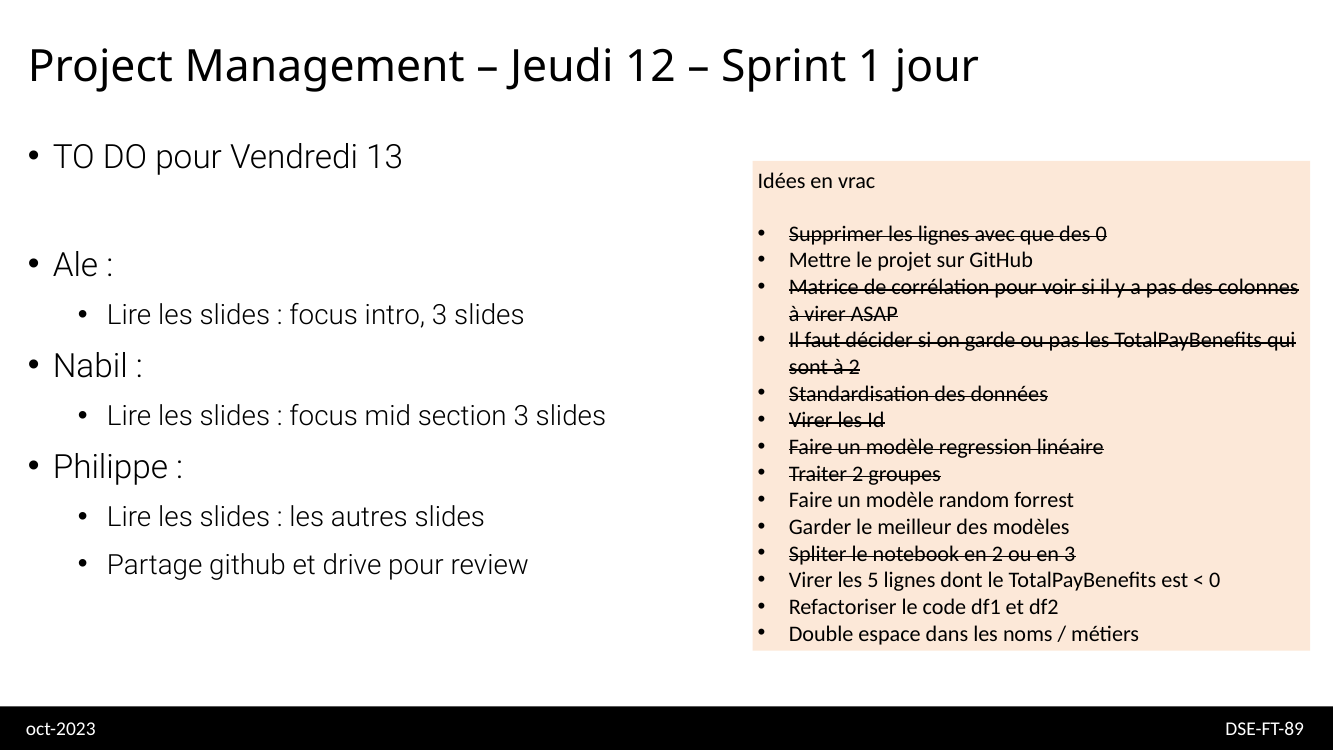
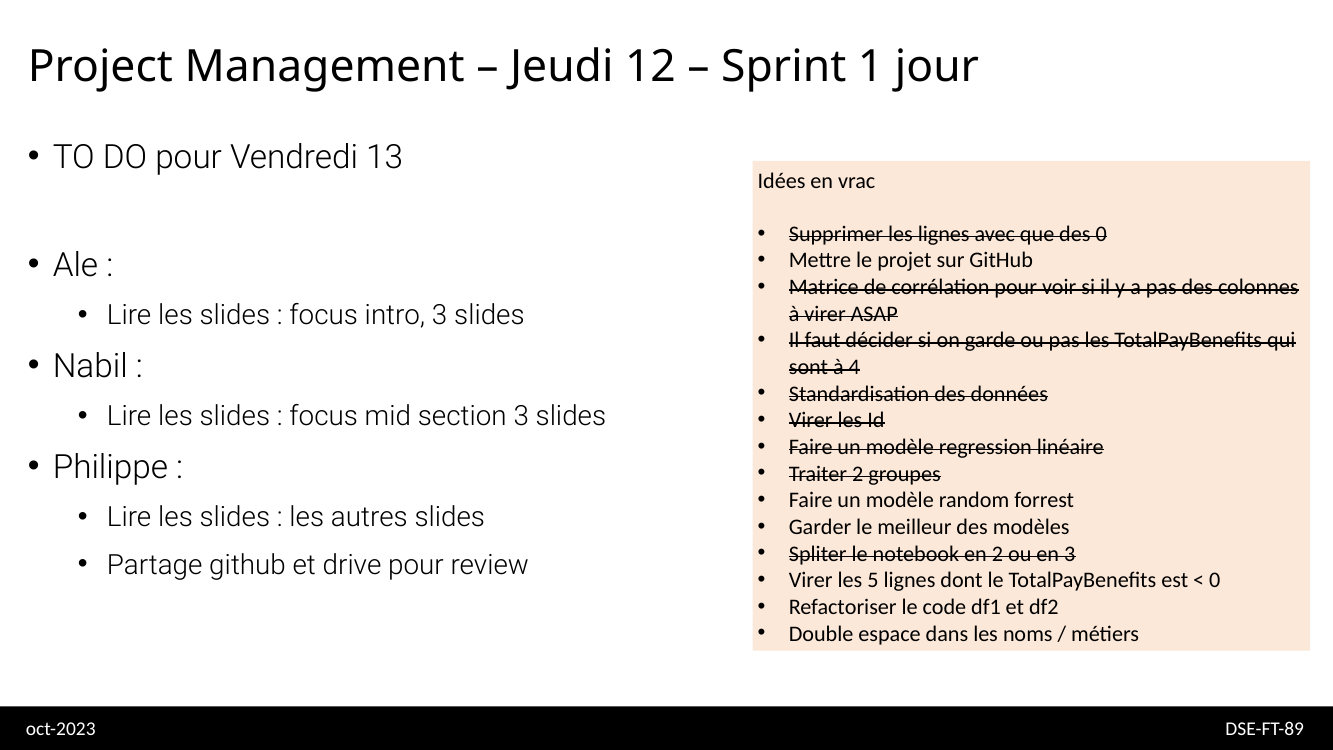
à 2: 2 -> 4
